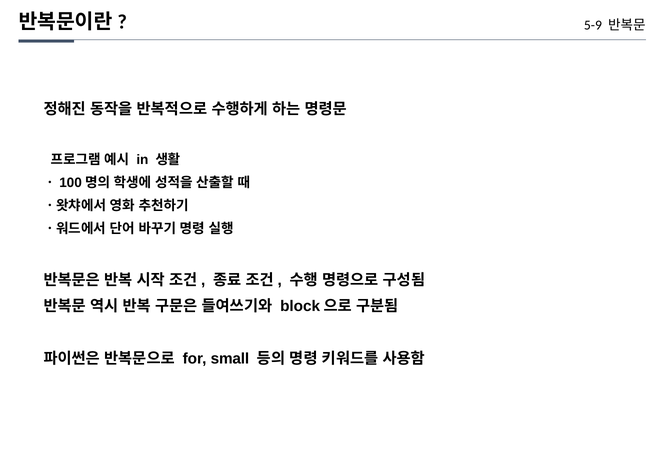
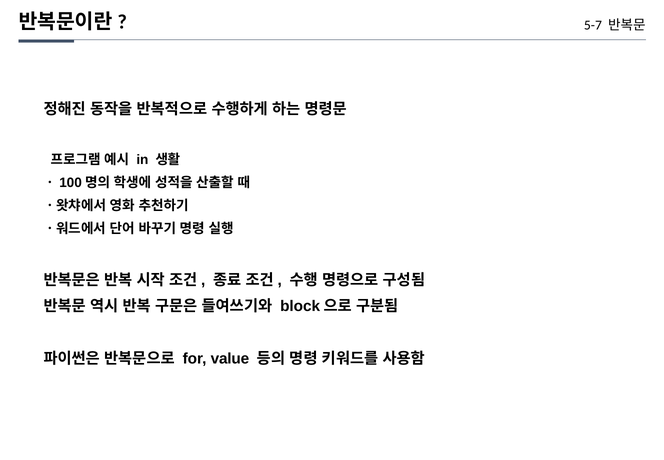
5-9: 5-9 -> 5-7
small: small -> value
